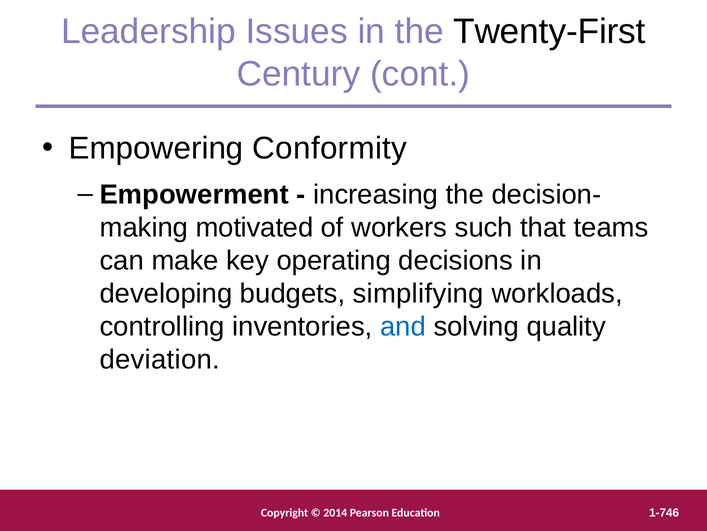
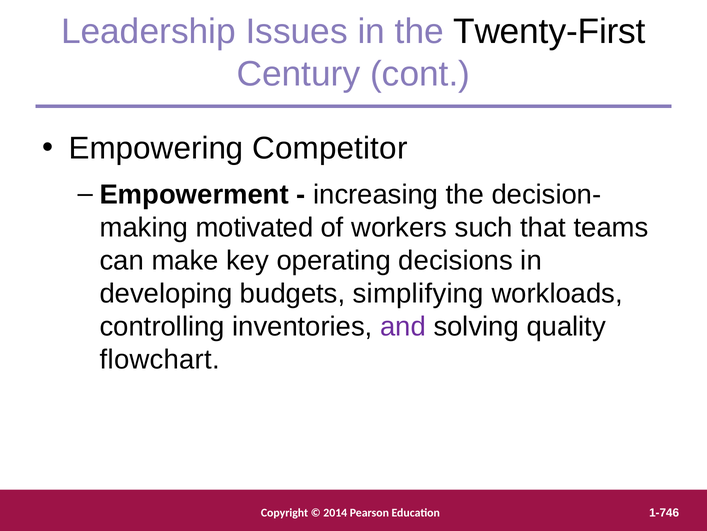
Conformity: Conformity -> Competitor
and colour: blue -> purple
deviation: deviation -> flowchart
